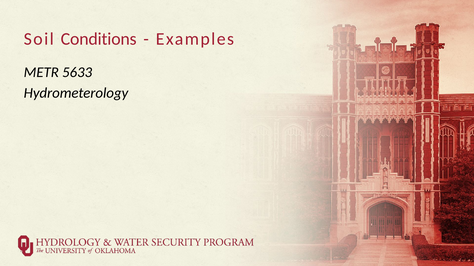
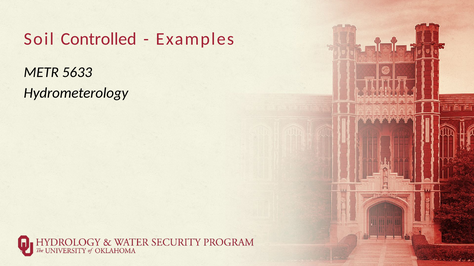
Conditions: Conditions -> Controlled
